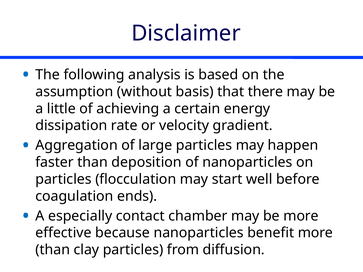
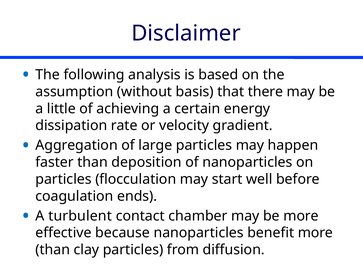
especially: especially -> turbulent
